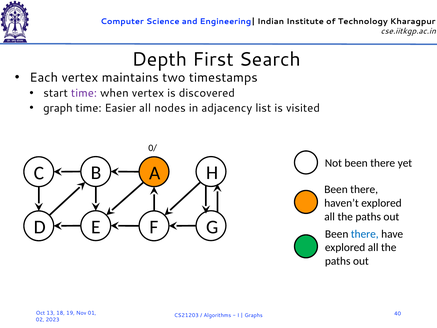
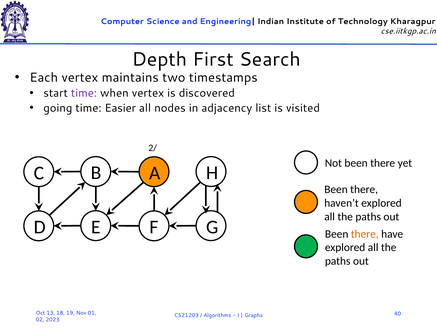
graph: graph -> going
0/: 0/ -> 2/
there at (365, 234) colour: blue -> orange
